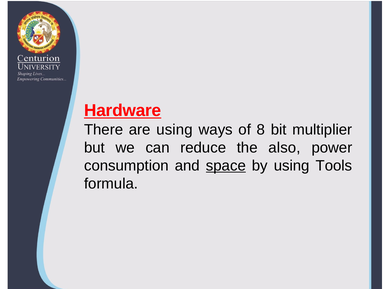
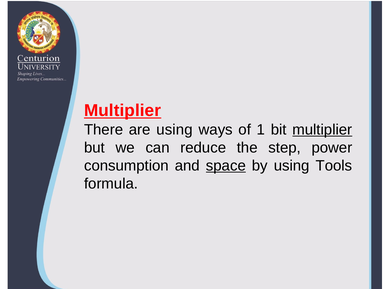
Hardware at (123, 110): Hardware -> Multiplier
8: 8 -> 1
multiplier at (322, 130) underline: none -> present
also: also -> step
